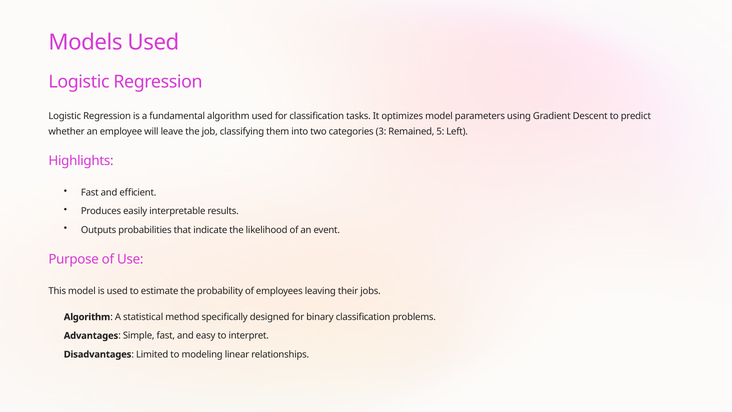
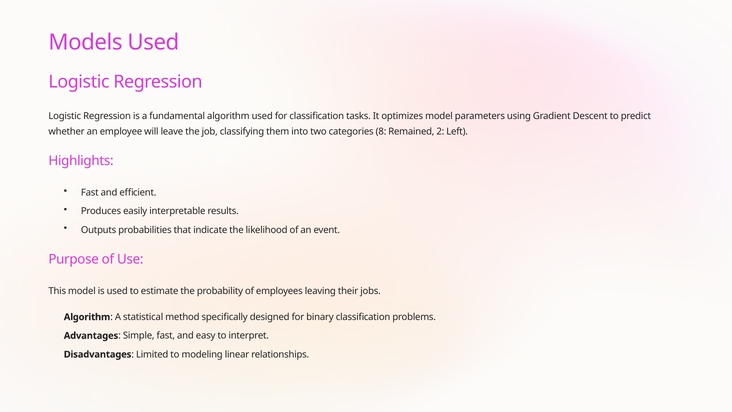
3: 3 -> 8
5: 5 -> 2
